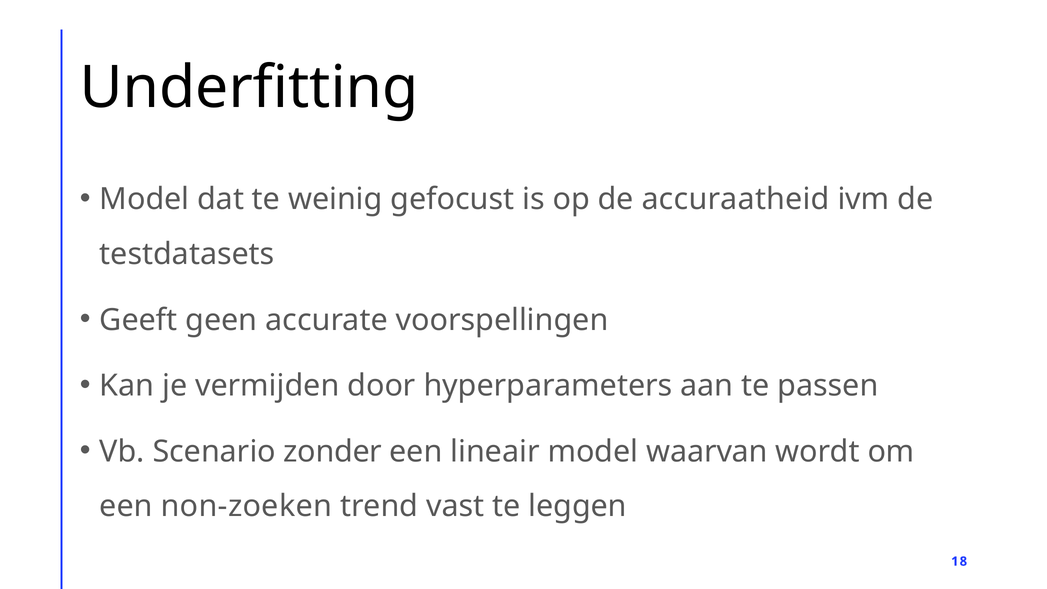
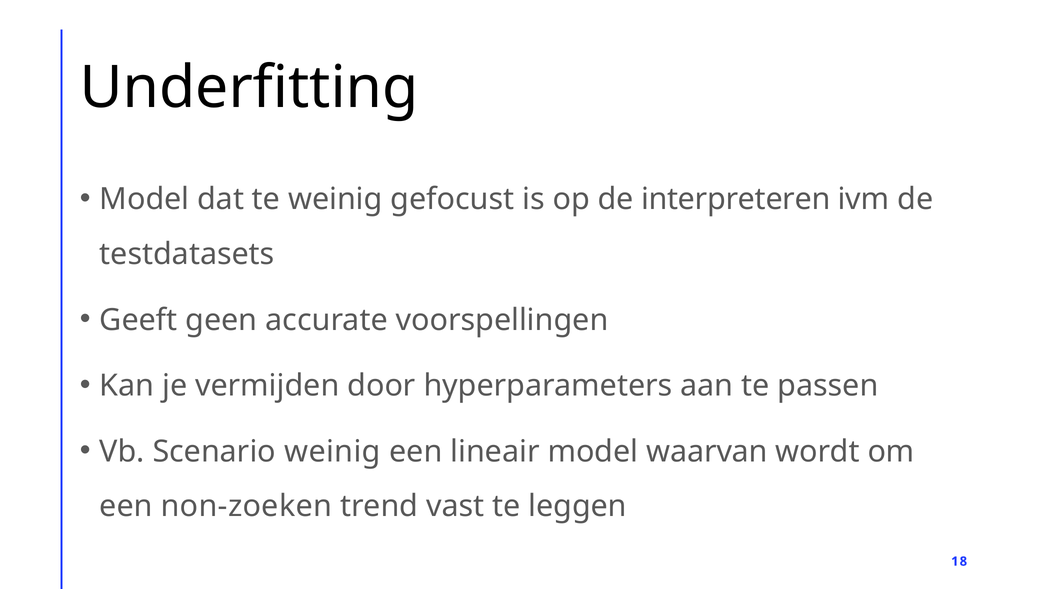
accuraatheid: accuraatheid -> interpreteren
Scenario zonder: zonder -> weinig
